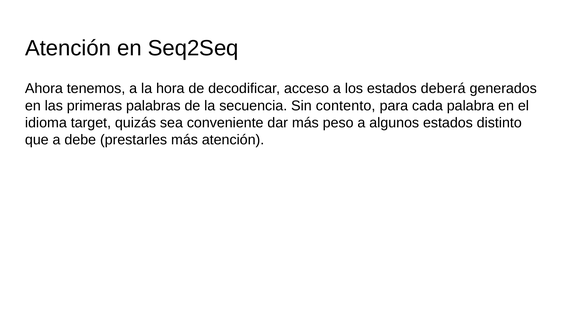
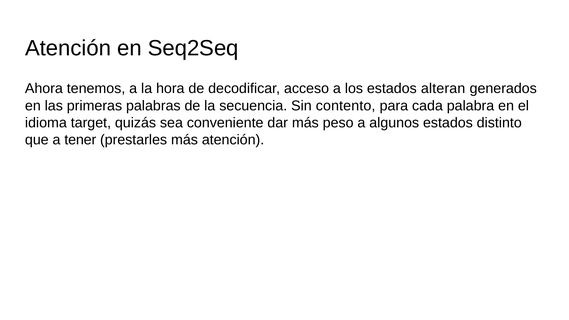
deberá: deberá -> alteran
debe: debe -> tener
